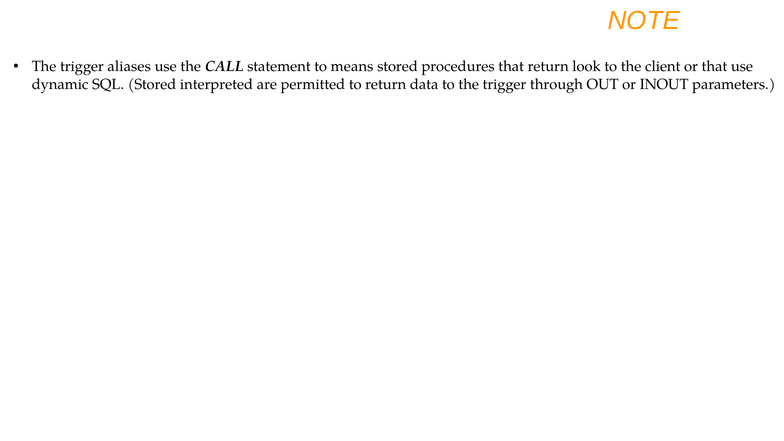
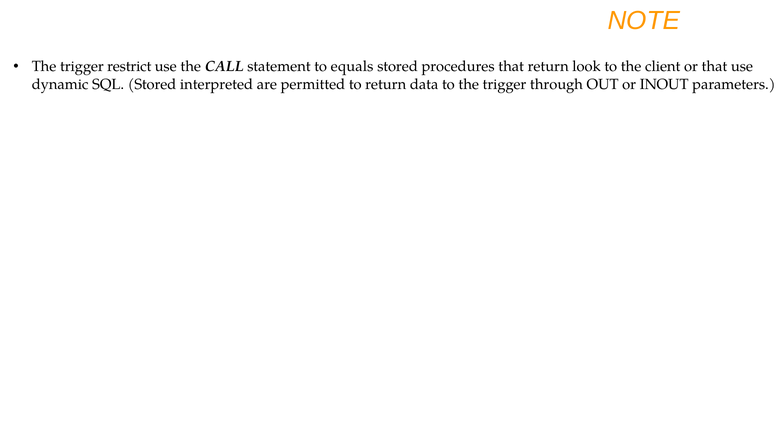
aliases: aliases -> restrict
means: means -> equals
